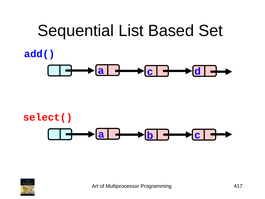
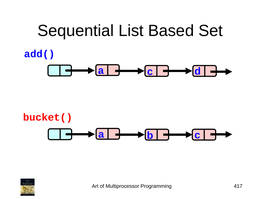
select(: select( -> bucket(
